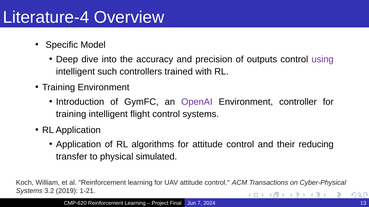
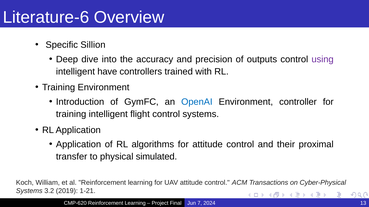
Literature-4: Literature-4 -> Literature-6
Model: Model -> Sillion
such: such -> have
OpenAI colour: purple -> blue
reducing: reducing -> proximal
